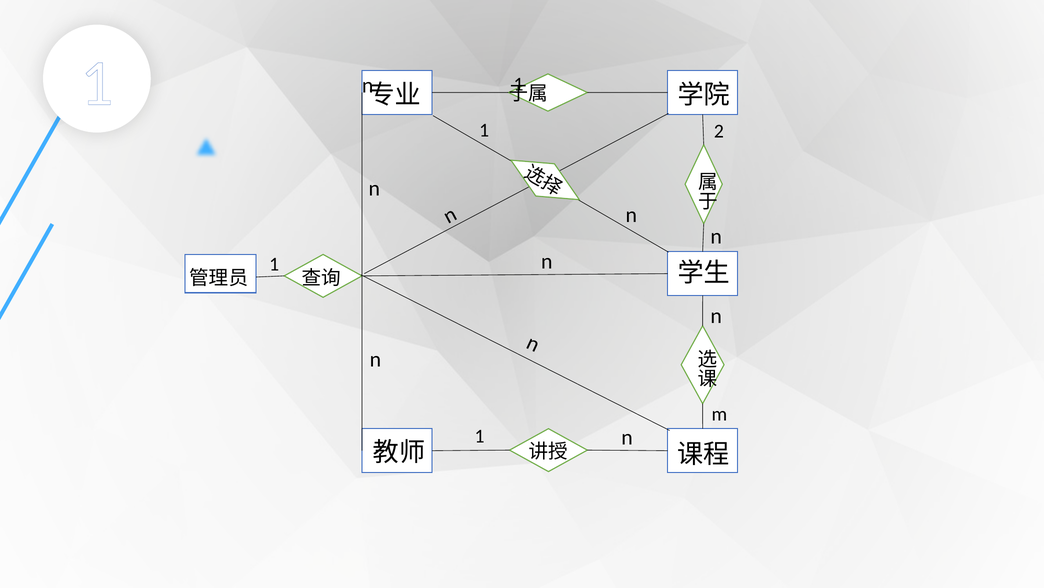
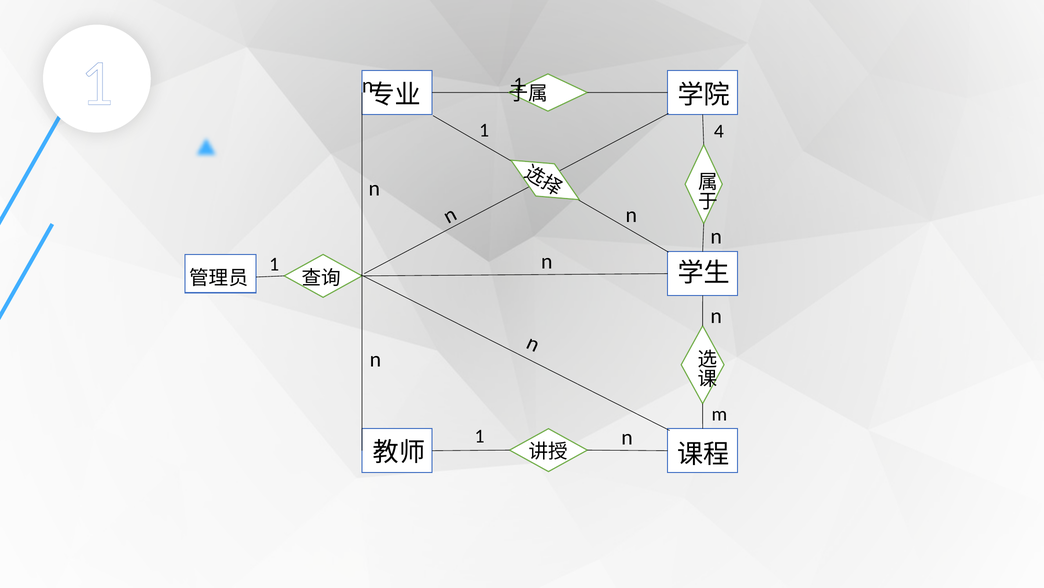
2: 2 -> 4
